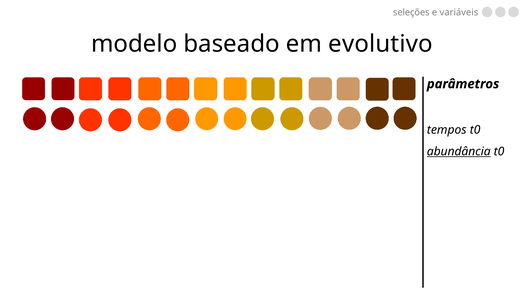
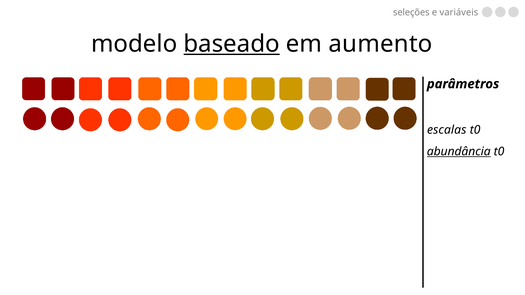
baseado underline: none -> present
evolutivo: evolutivo -> aumento
tempos: tempos -> escalas
